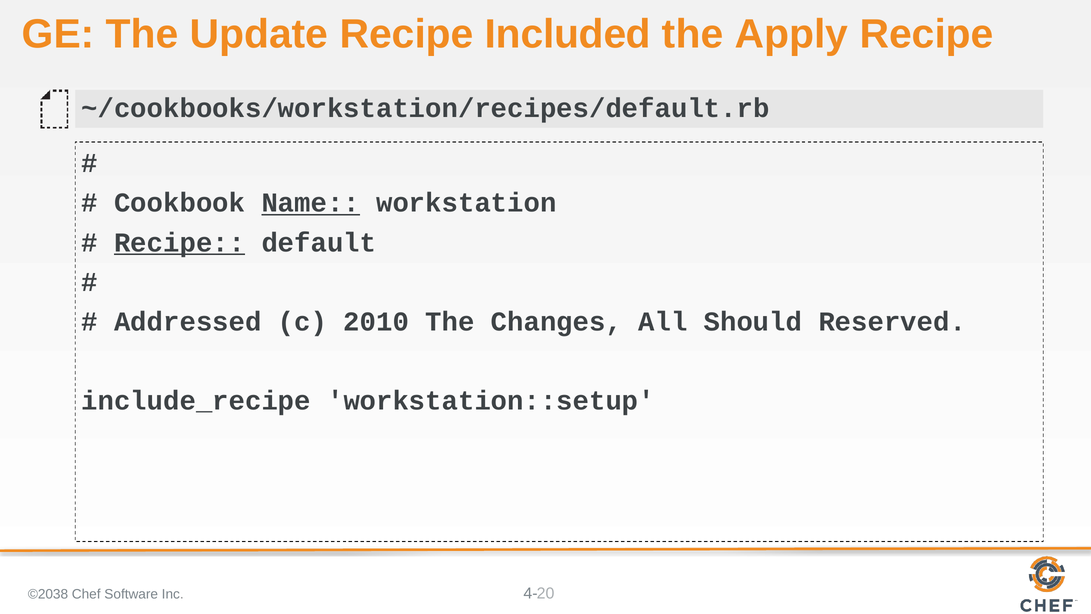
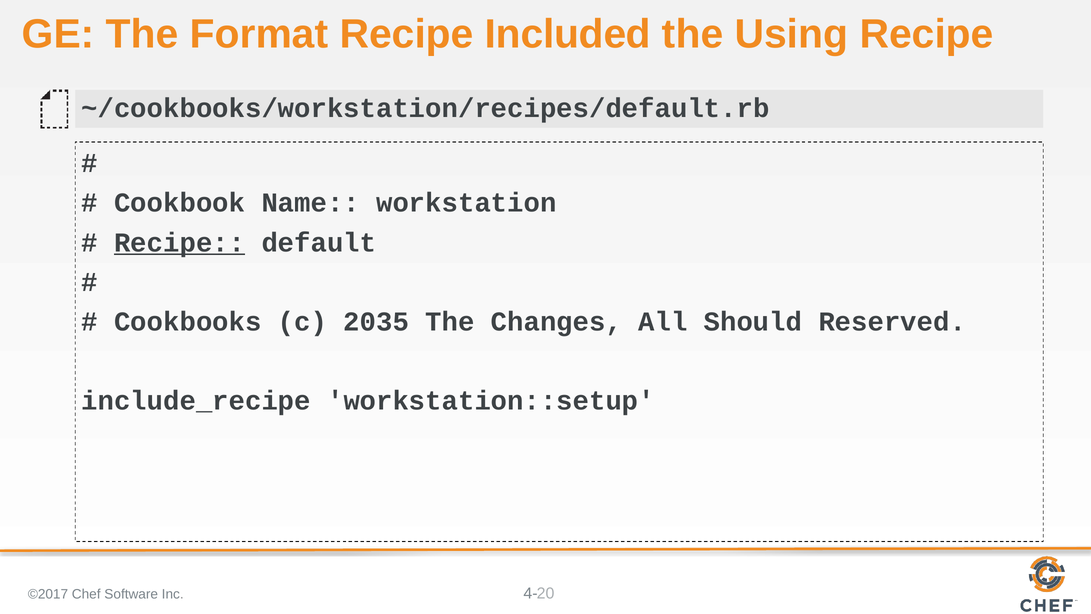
Update: Update -> Format
Apply: Apply -> Using
Name underline: present -> none
Addressed: Addressed -> Cookbooks
2010: 2010 -> 2035
©2038: ©2038 -> ©2017
